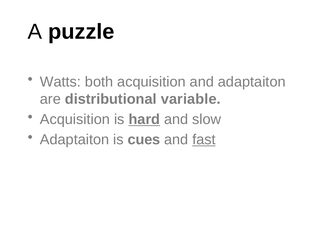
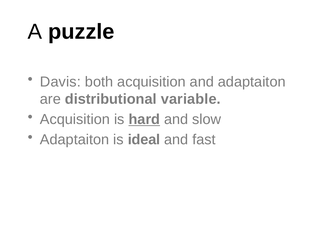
Watts: Watts -> Davis
cues: cues -> ideal
fast underline: present -> none
